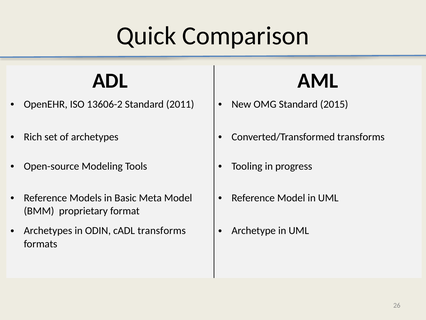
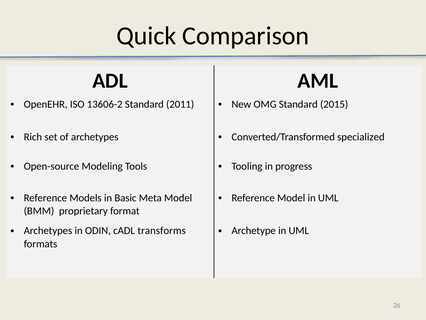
Converted/Transformed transforms: transforms -> specialized
